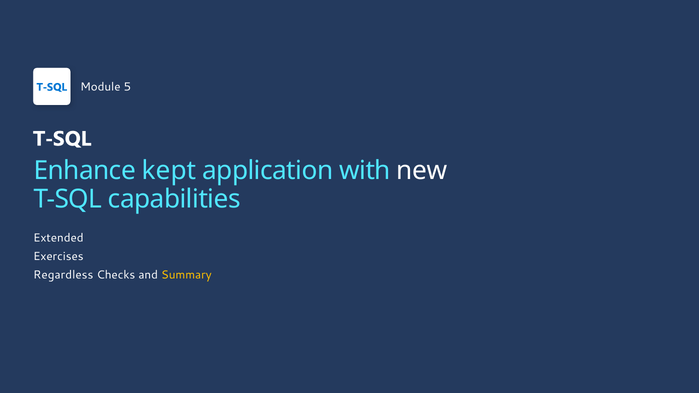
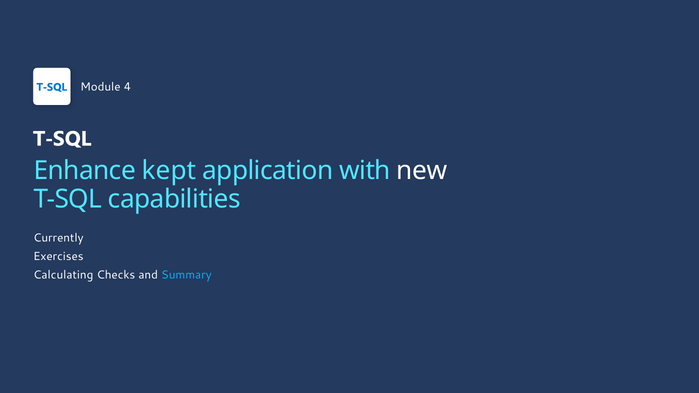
5: 5 -> 4
Extended: Extended -> Currently
Regardless: Regardless -> Calculating
Summary colour: yellow -> light blue
